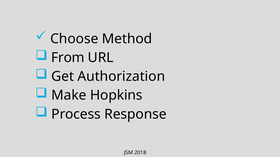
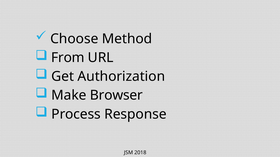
Hopkins: Hopkins -> Browser
